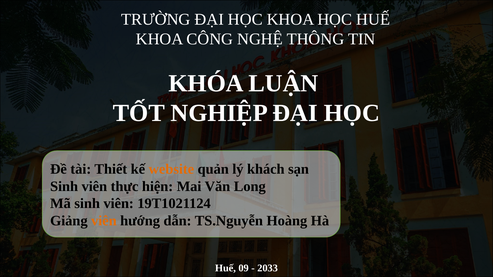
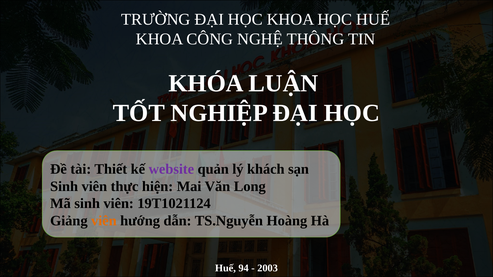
website colour: orange -> purple
09: 09 -> 94
2033: 2033 -> 2003
